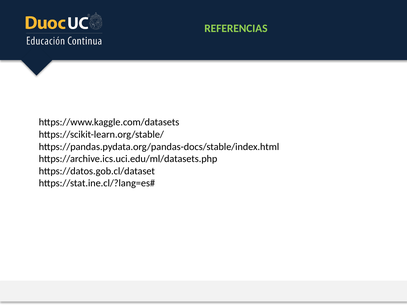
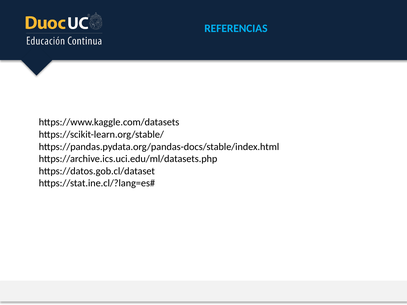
REFERENCIAS colour: light green -> light blue
